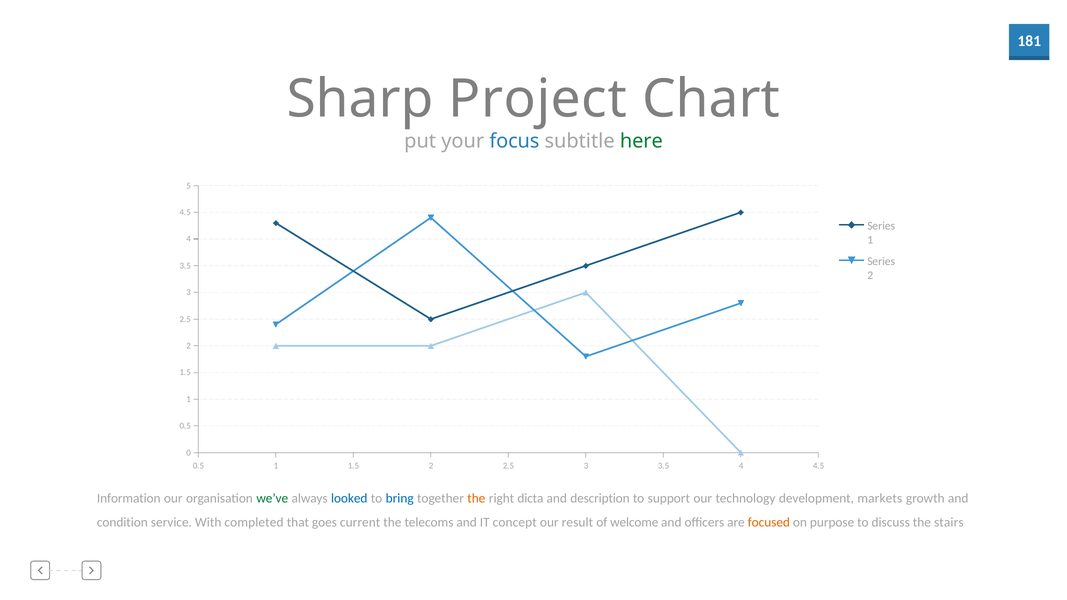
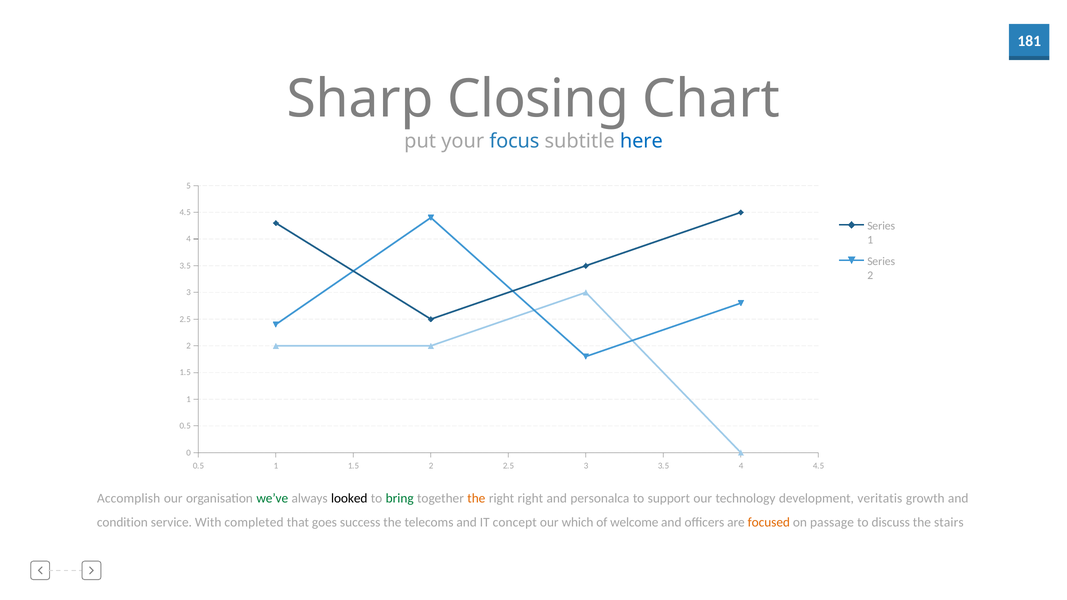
Project: Project -> Closing
here colour: green -> blue
Information: Information -> Accomplish
looked colour: blue -> black
bring colour: blue -> green
right dicta: dicta -> right
description: description -> personalca
markets: markets -> veritatis
current: current -> success
result: result -> which
purpose: purpose -> passage
